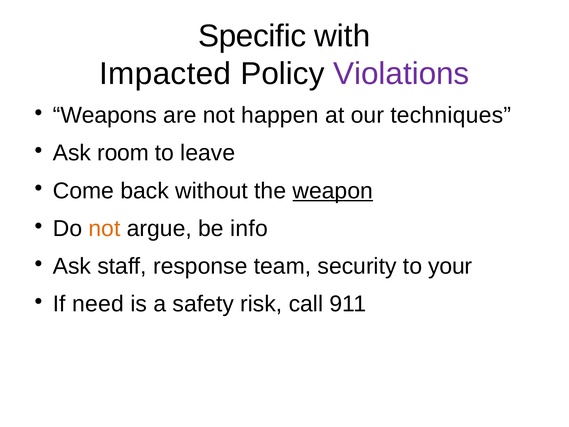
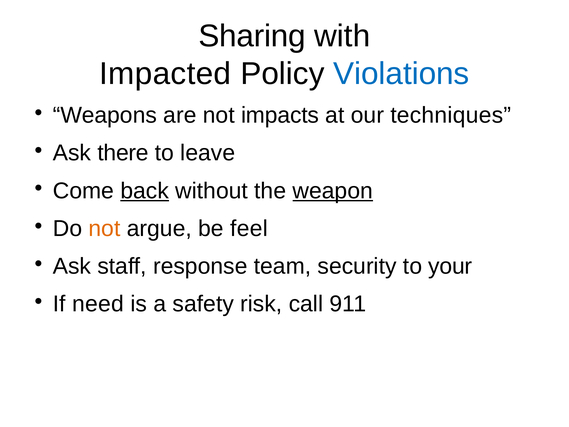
Specific: Specific -> Sharing
Violations colour: purple -> blue
happen: happen -> impacts
room: room -> there
back underline: none -> present
info: info -> feel
